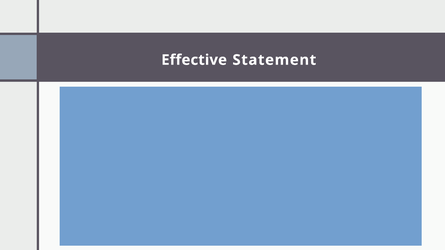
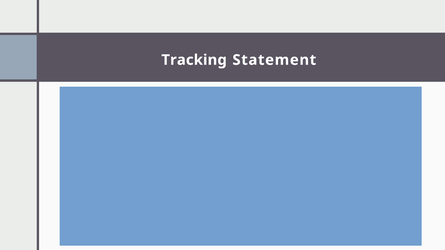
Effective: Effective -> Tracking
